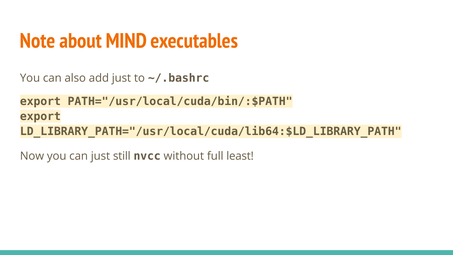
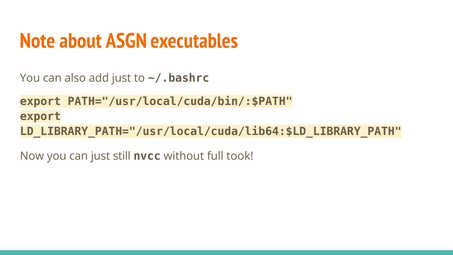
MIND: MIND -> ASGN
least: least -> took
